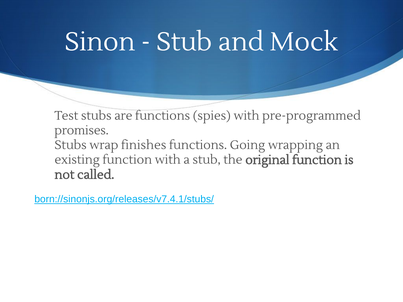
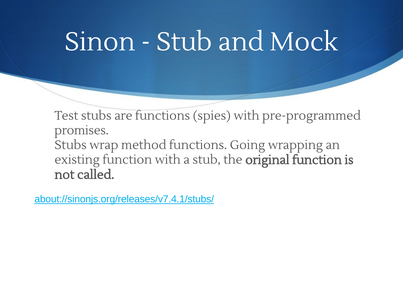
finishes: finishes -> method
born://sinonjs.org/releases/v7.4.1/stubs/: born://sinonjs.org/releases/v7.4.1/stubs/ -> about://sinonjs.org/releases/v7.4.1/stubs/
